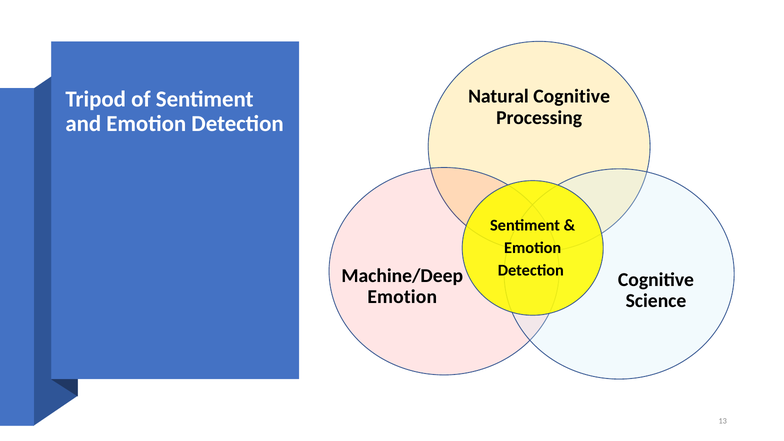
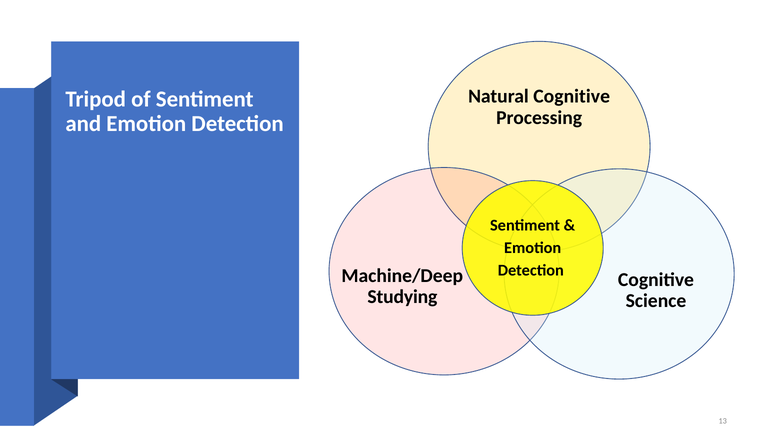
Emotion at (402, 297): Emotion -> Studying
